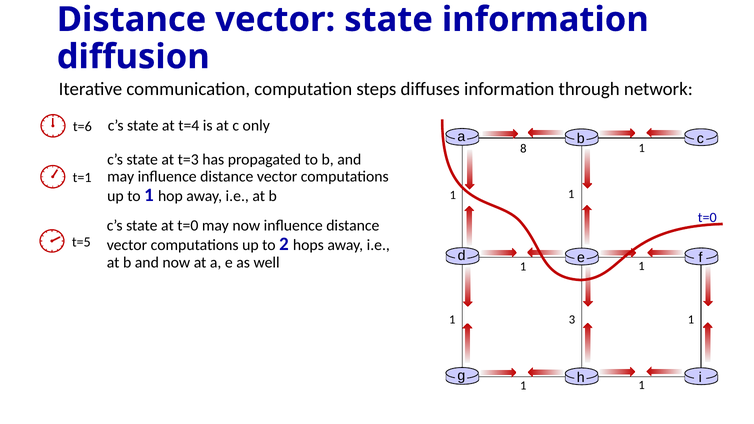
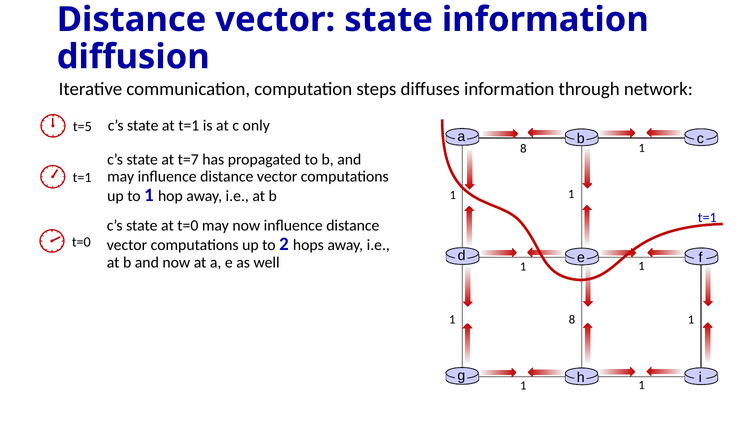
t=6: t=6 -> t=5
at t=4: t=4 -> t=1
t=3: t=3 -> t=7
t=0 at (707, 217): t=0 -> t=1
t=5 at (81, 242): t=5 -> t=0
3 at (572, 320): 3 -> 8
